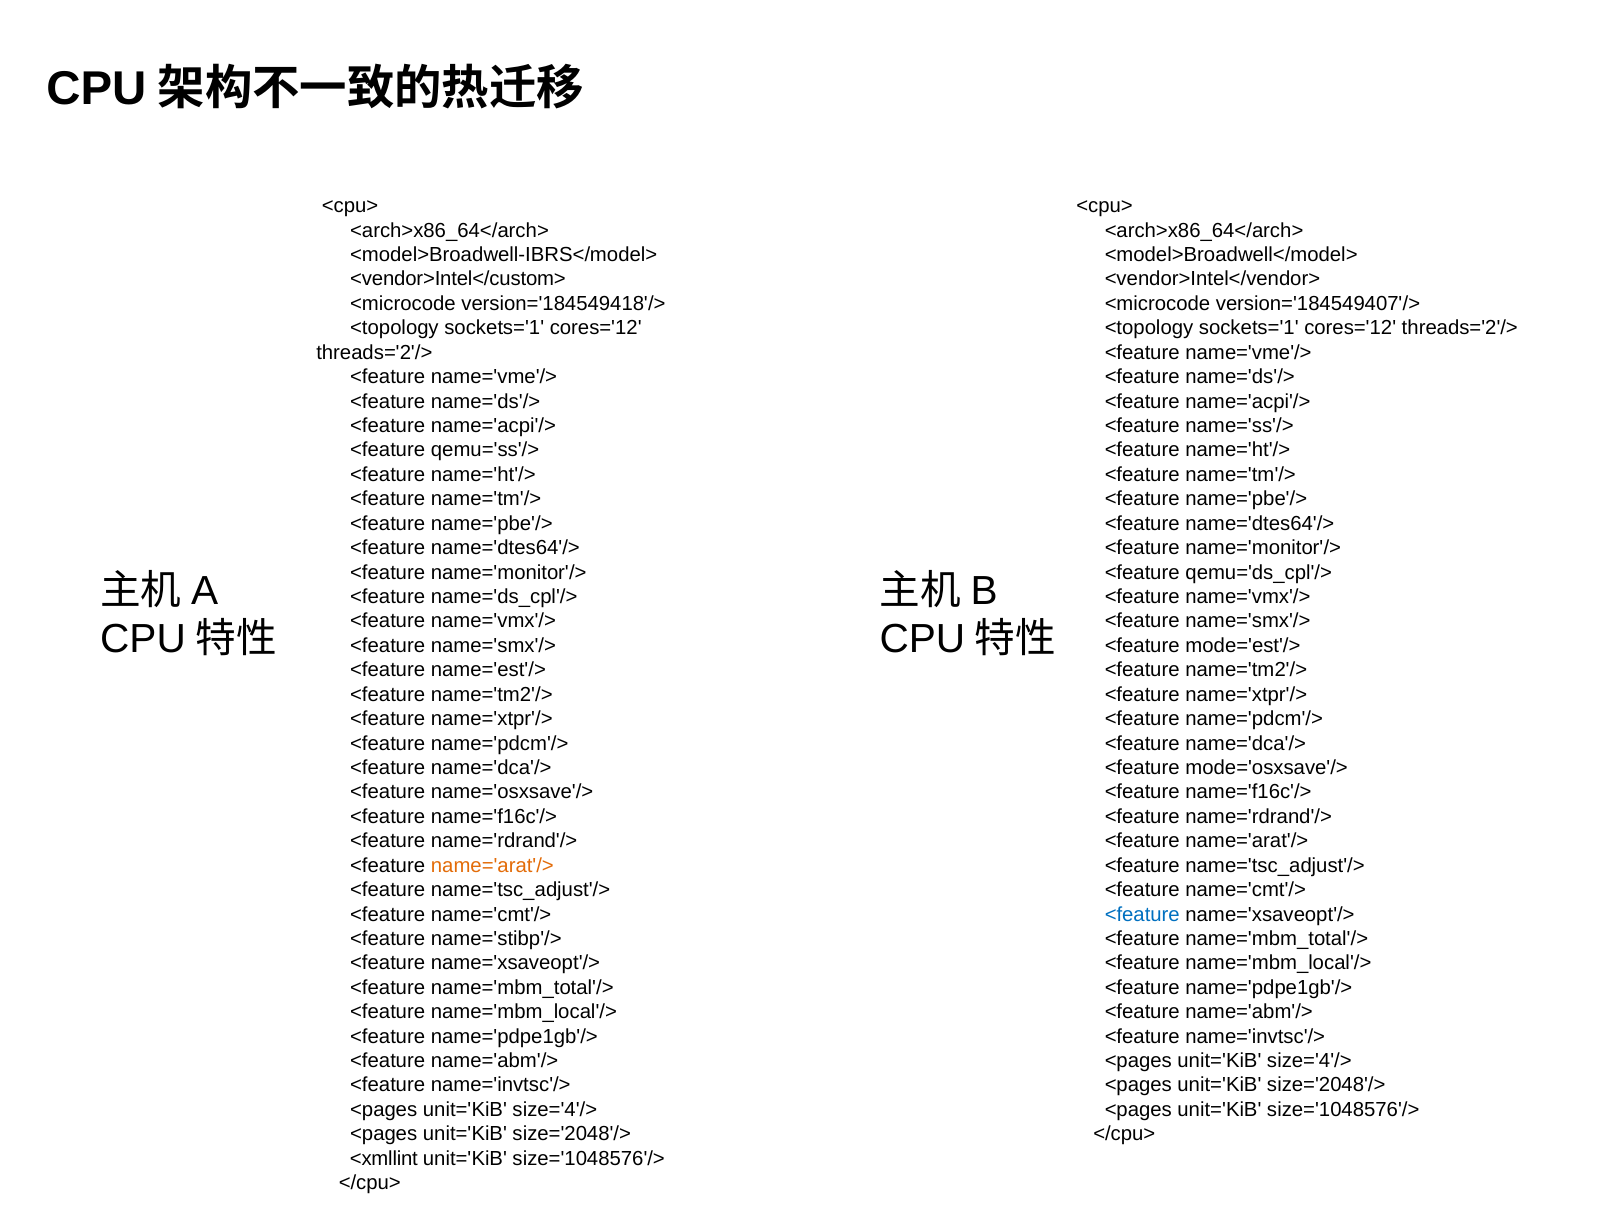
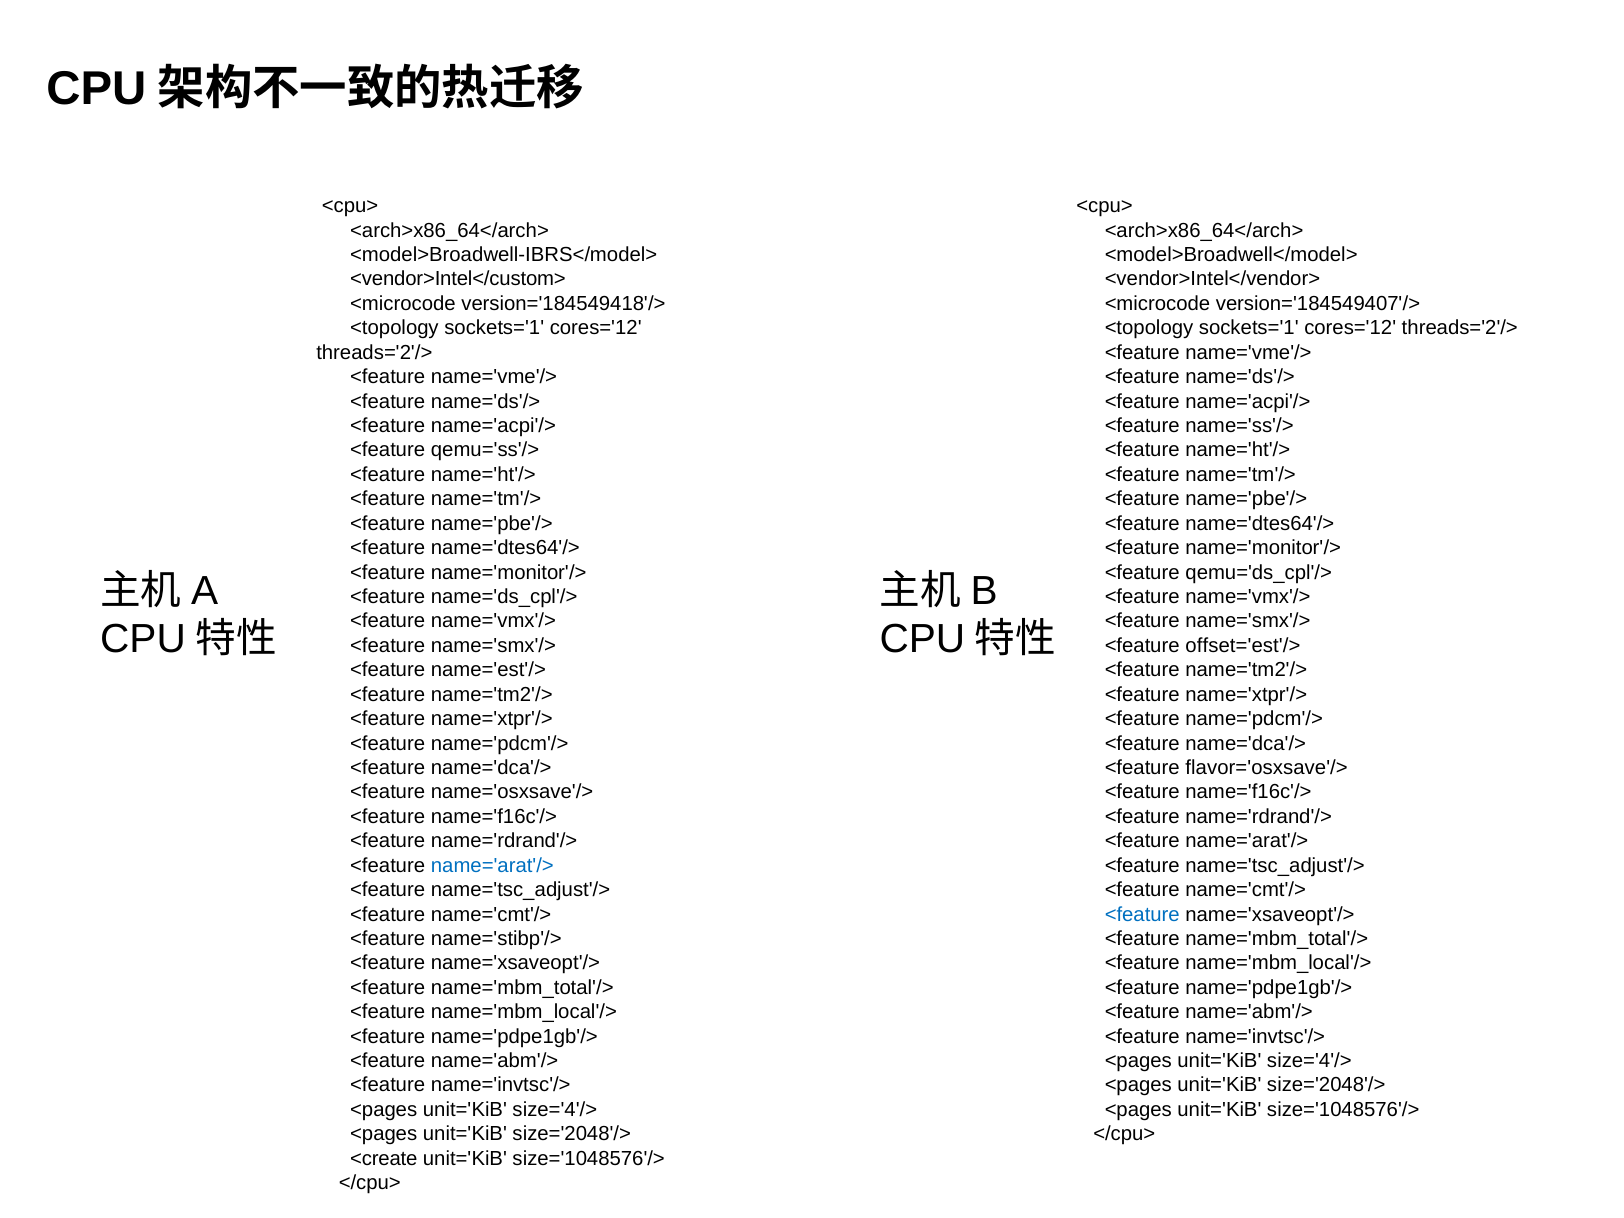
mode='est'/>: mode='est'/> -> offset='est'/>
mode='osxsave'/>: mode='osxsave'/> -> flavor='osxsave'/>
name='arat'/> at (492, 865) colour: orange -> blue
<xmllint: <xmllint -> <create
